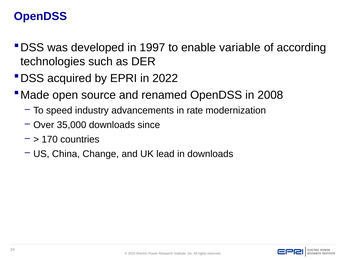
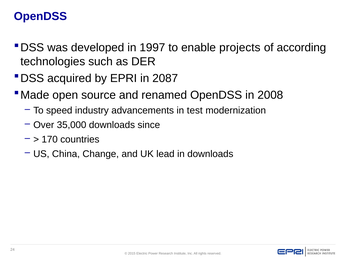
variable: variable -> projects
2022: 2022 -> 2087
rate: rate -> test
